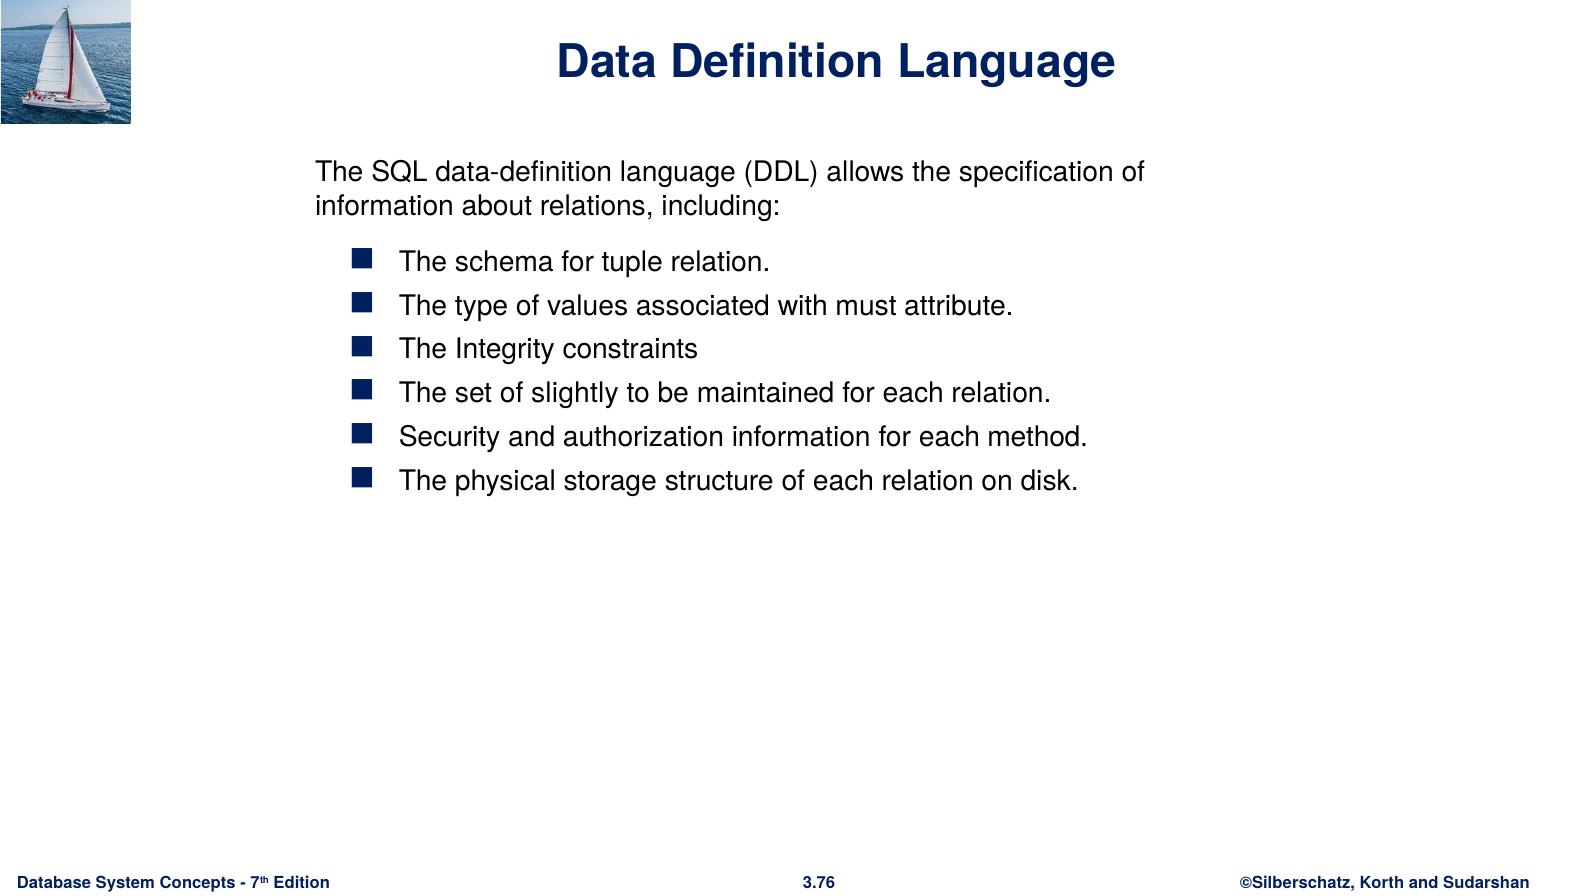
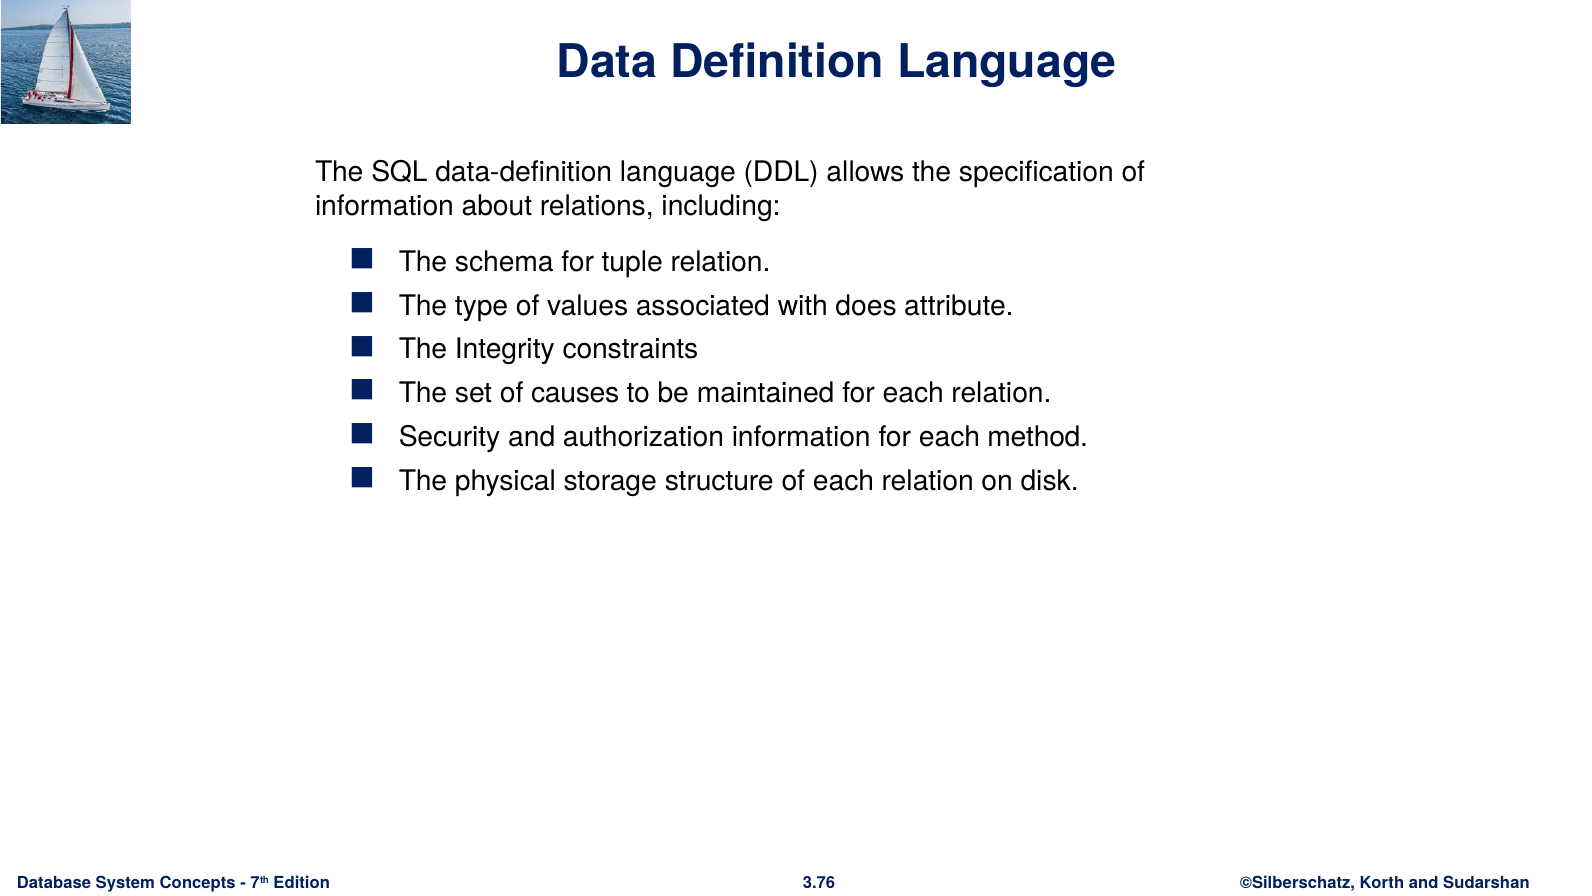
must: must -> does
slightly: slightly -> causes
